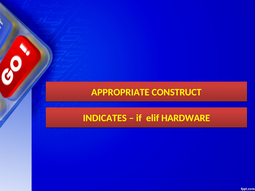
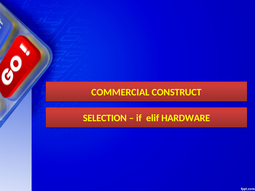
APPROPRIATE: APPROPRIATE -> COMMERCIAL
INDICATES: INDICATES -> SELECTION
